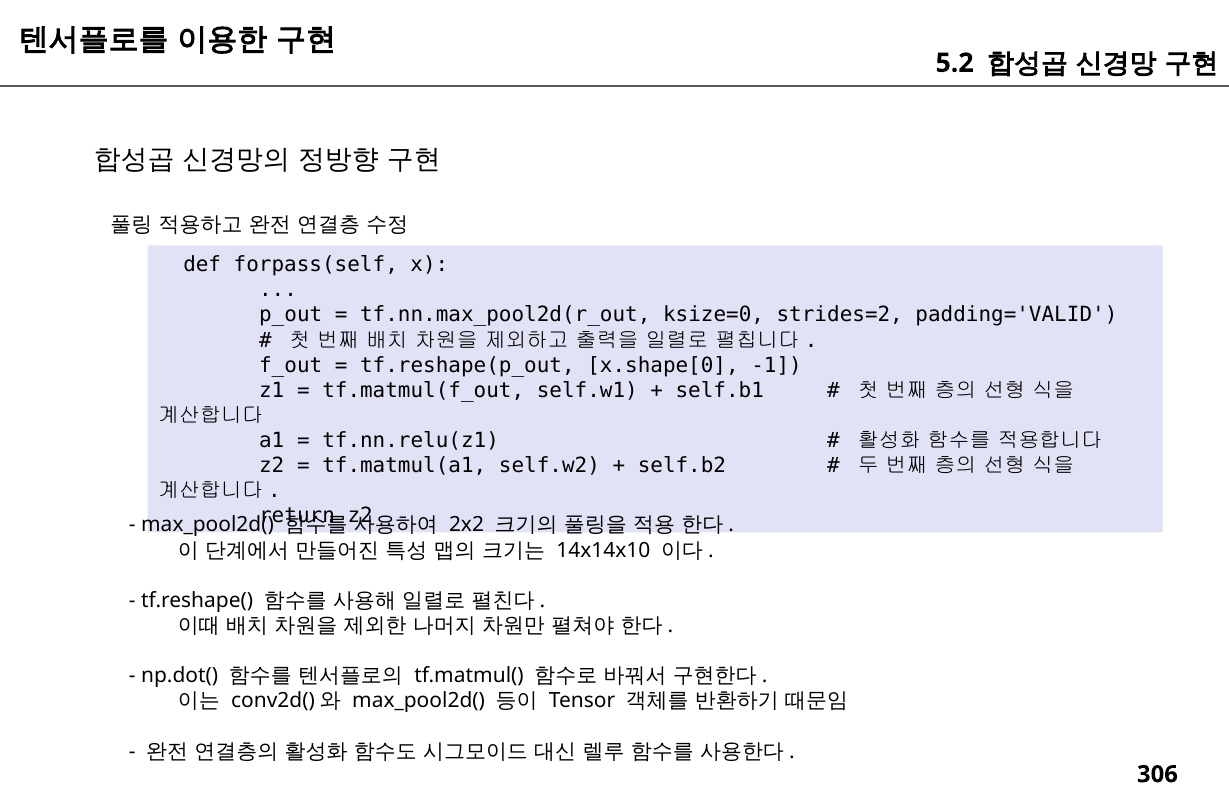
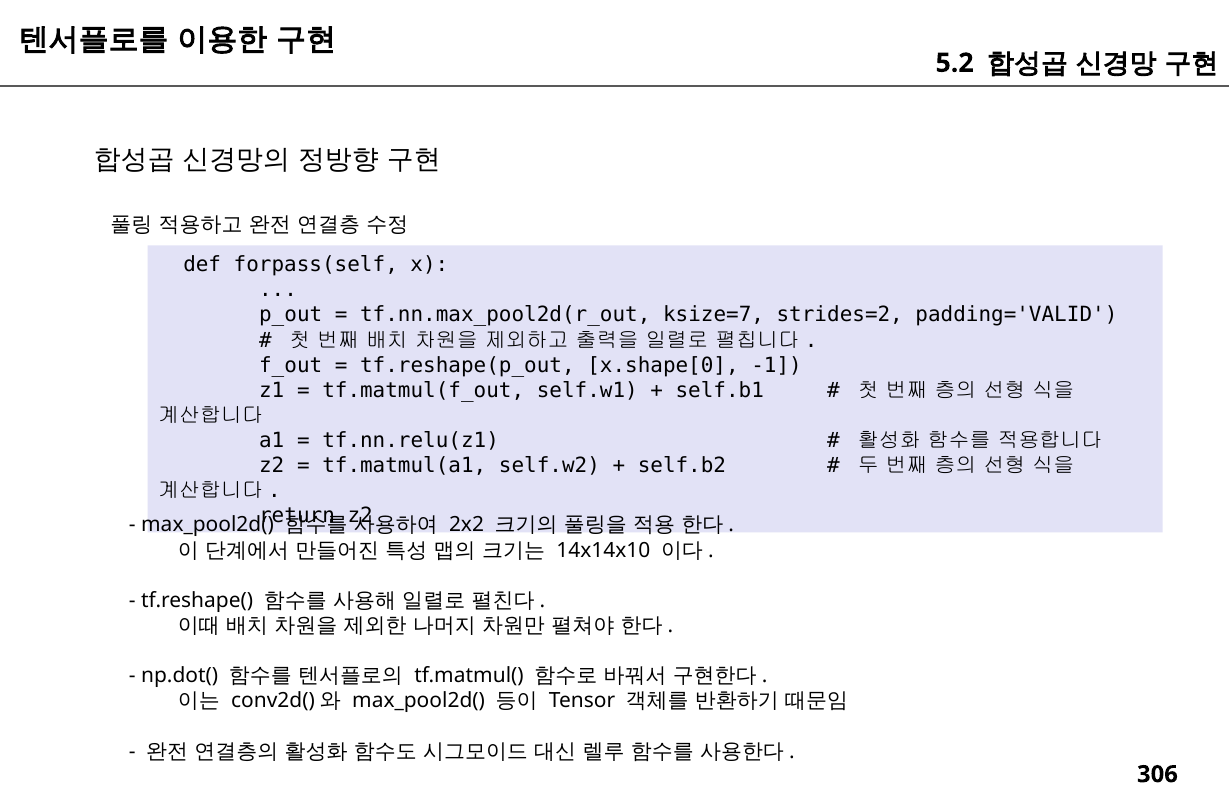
ksize=0: ksize=0 -> ksize=7
